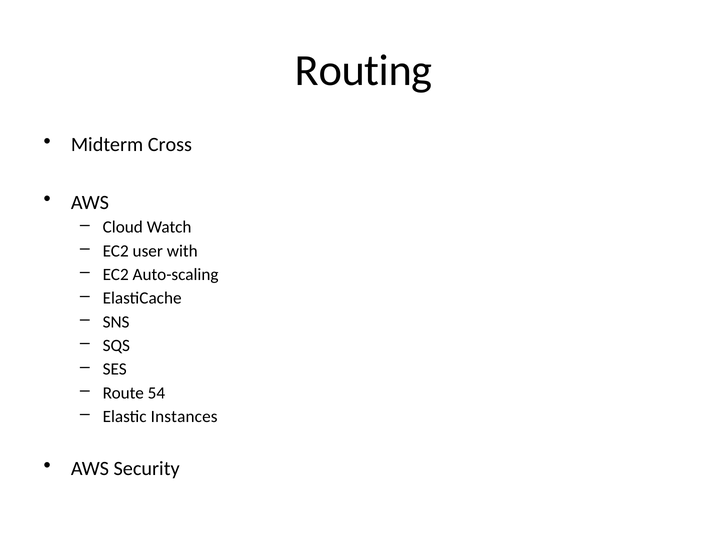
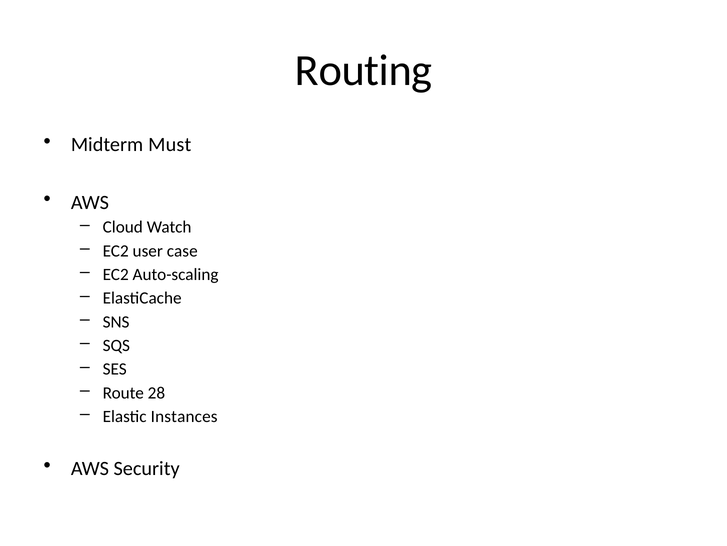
Cross: Cross -> Must
with: with -> case
54: 54 -> 28
